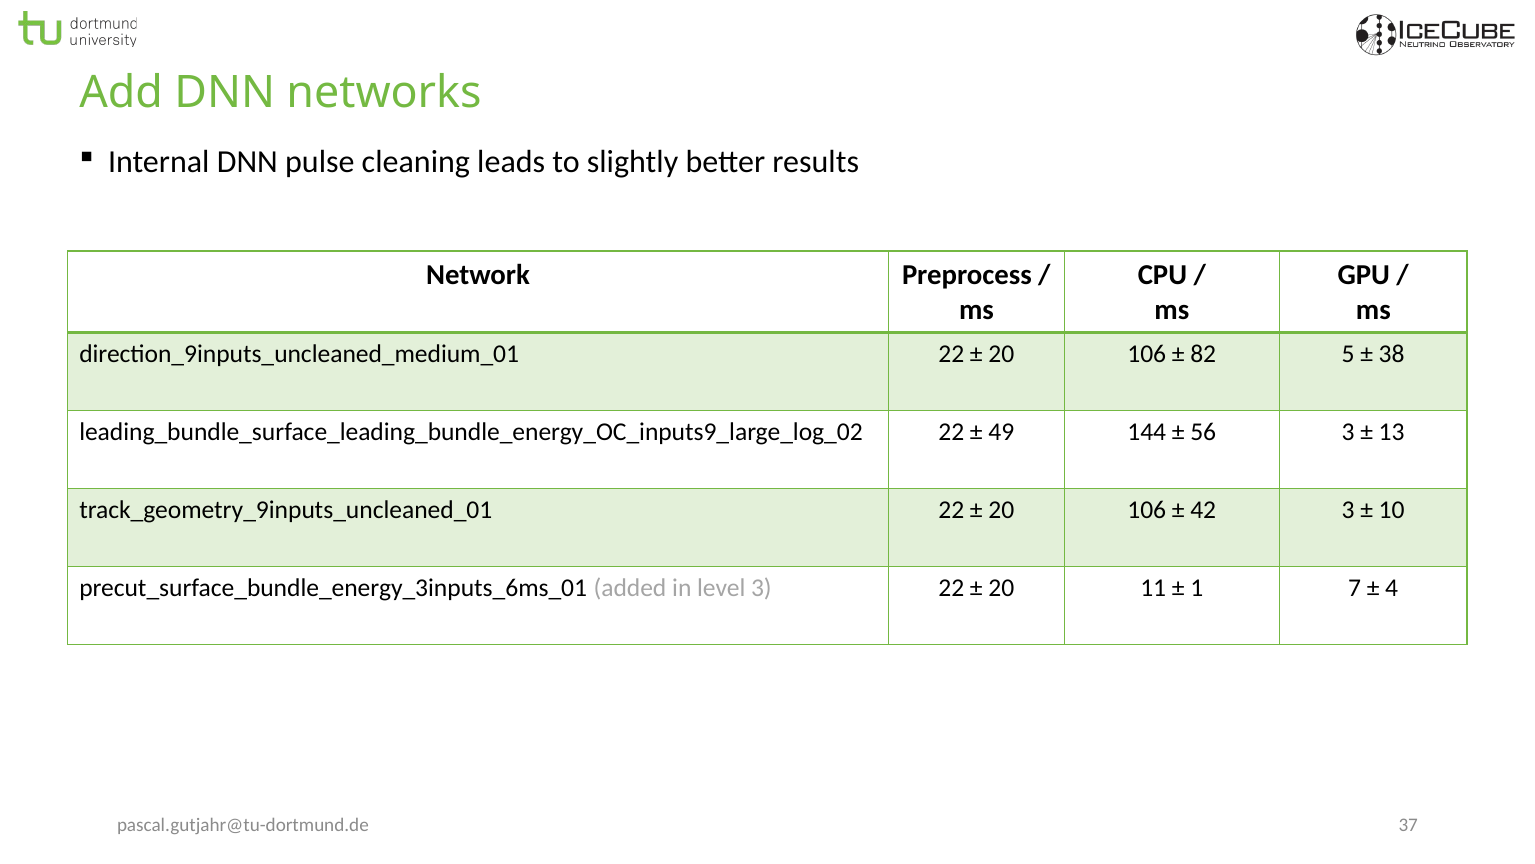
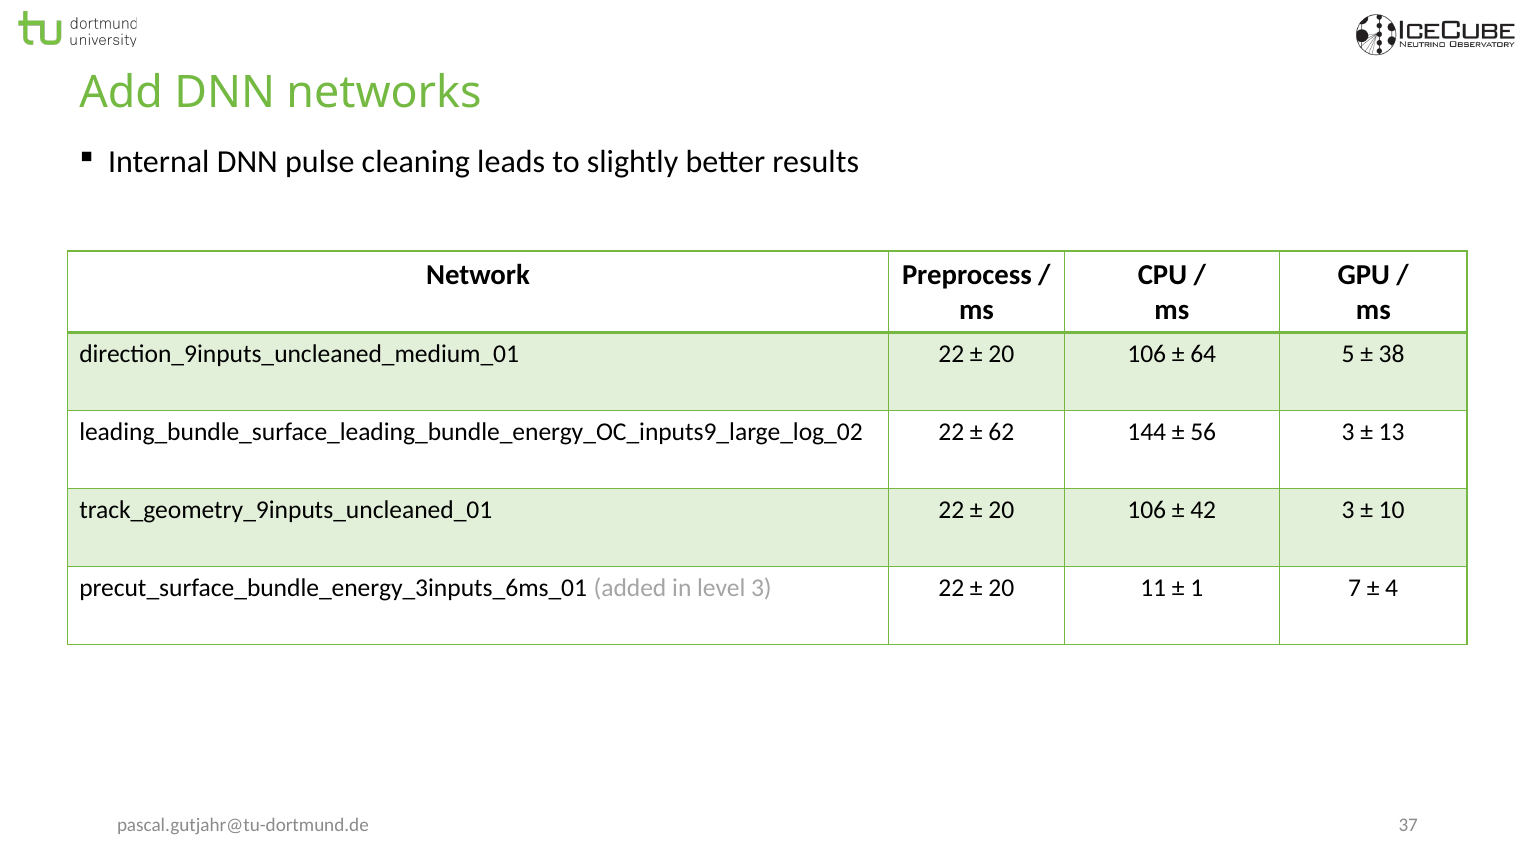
82: 82 -> 64
49: 49 -> 62
